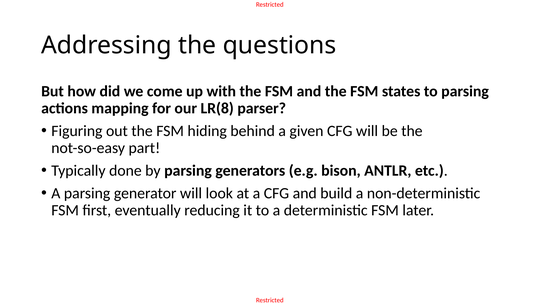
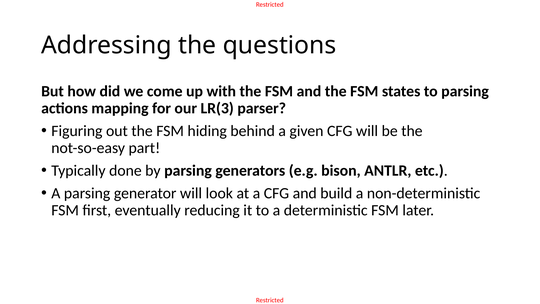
LR(8: LR(8 -> LR(3
